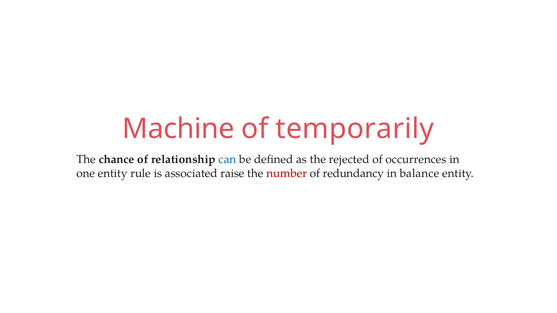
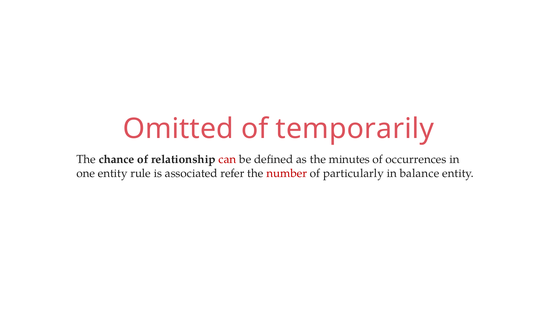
Machine: Machine -> Omitted
can colour: blue -> red
rejected: rejected -> minutes
raise: raise -> refer
redundancy: redundancy -> particularly
